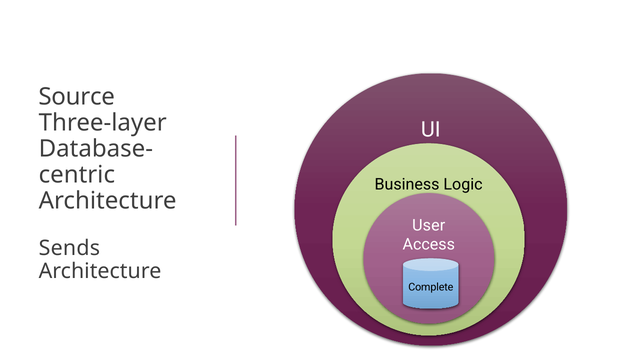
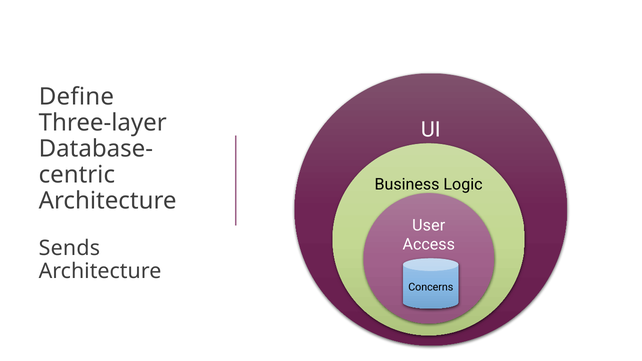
Source: Source -> Define
Complete: Complete -> Concerns
